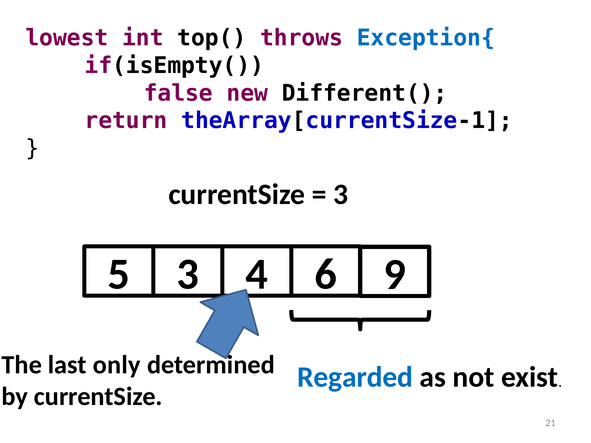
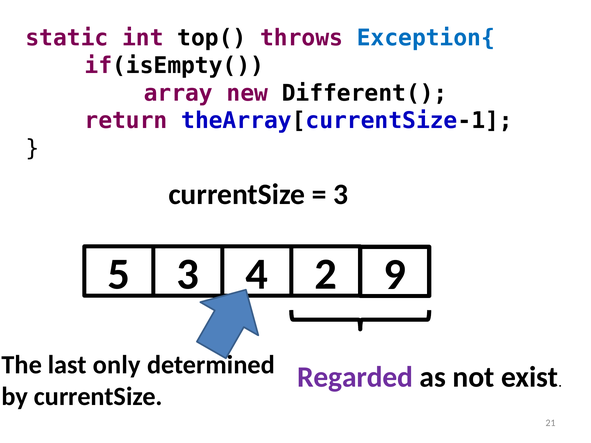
lowest: lowest -> static
false: false -> array
6: 6 -> 2
Regarded colour: blue -> purple
